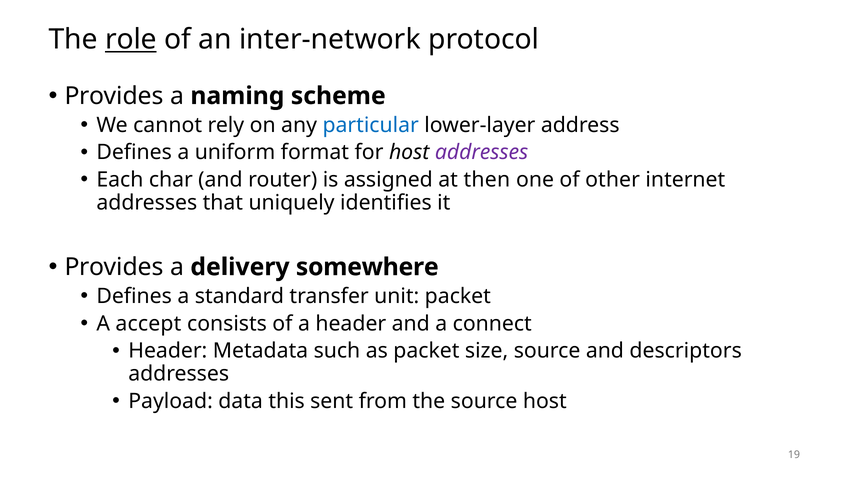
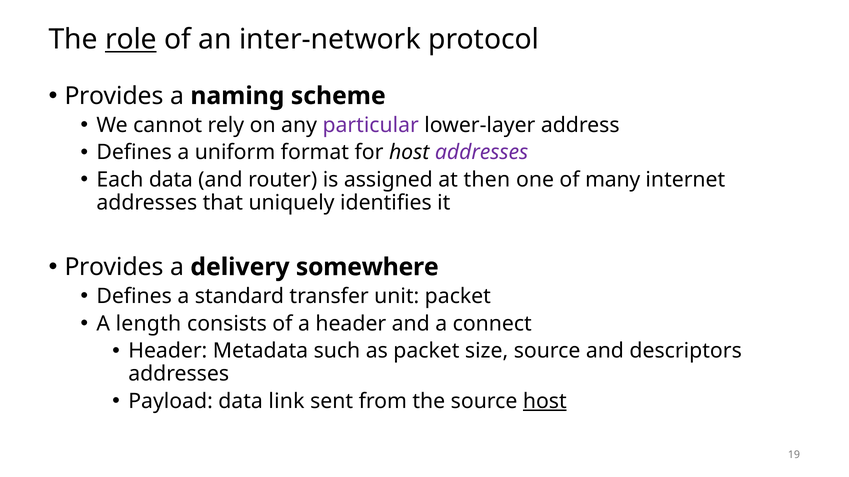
particular colour: blue -> purple
Each char: char -> data
other: other -> many
accept: accept -> length
this: this -> link
host at (545, 402) underline: none -> present
